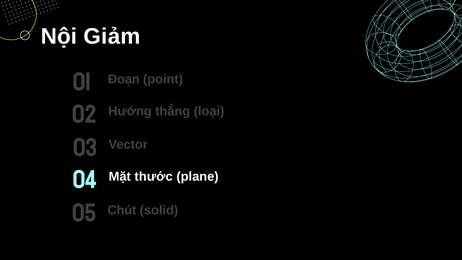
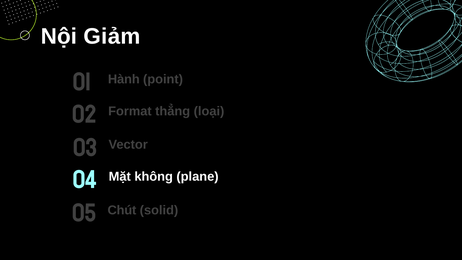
Đoạn: Đoạn -> Hành
Hướng: Hướng -> Format
thước: thước -> không
